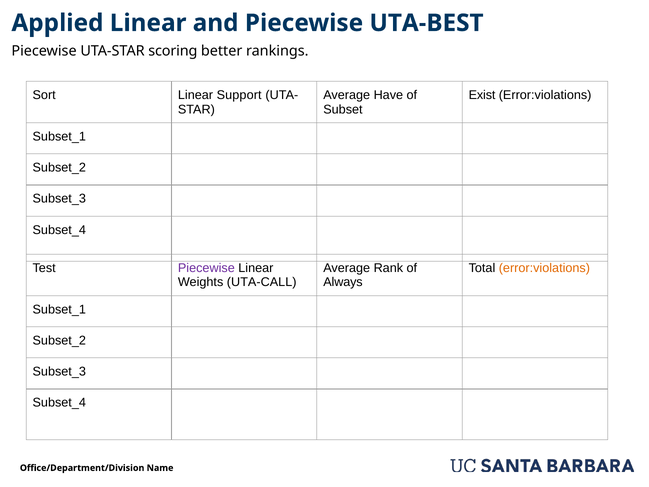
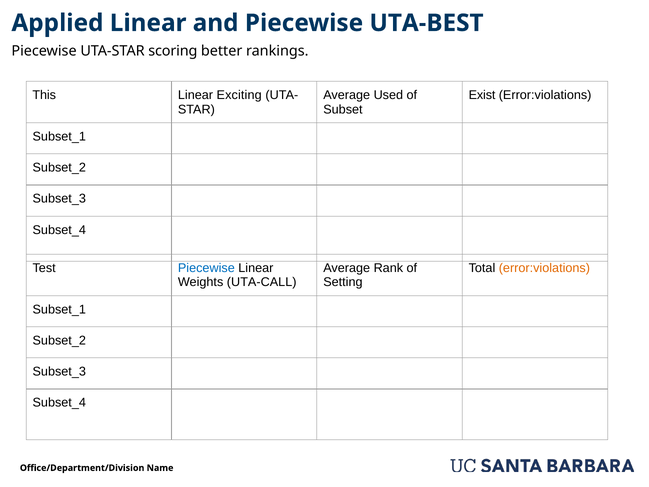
Sort: Sort -> This
Support: Support -> Exciting
Have: Have -> Used
Piecewise at (206, 268) colour: purple -> blue
Always: Always -> Setting
